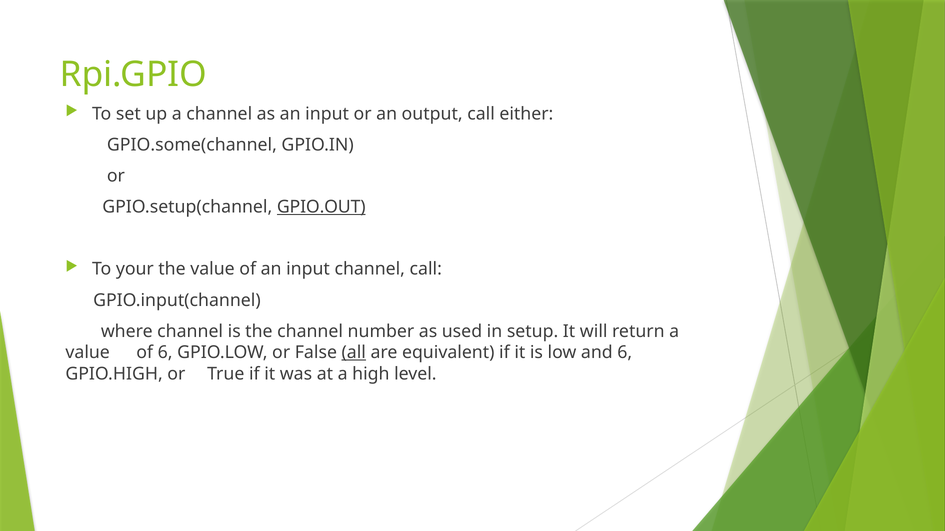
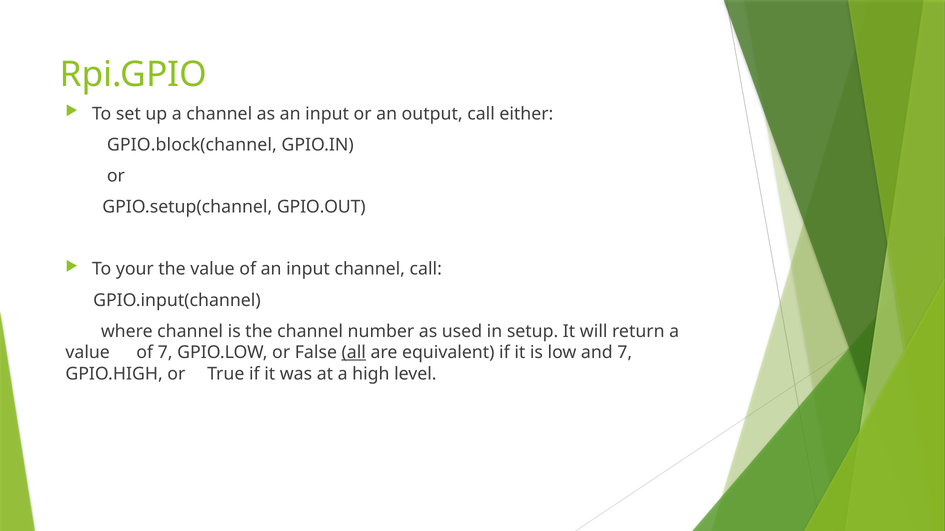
GPIO.some(channel: GPIO.some(channel -> GPIO.block(channel
GPIO.OUT underline: present -> none
of 6: 6 -> 7
and 6: 6 -> 7
